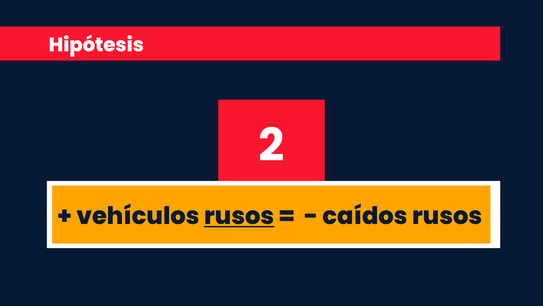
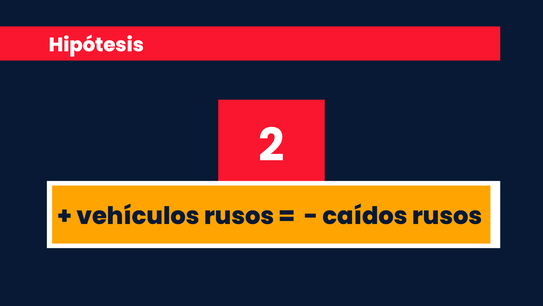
rusos at (239, 216) underline: present -> none
